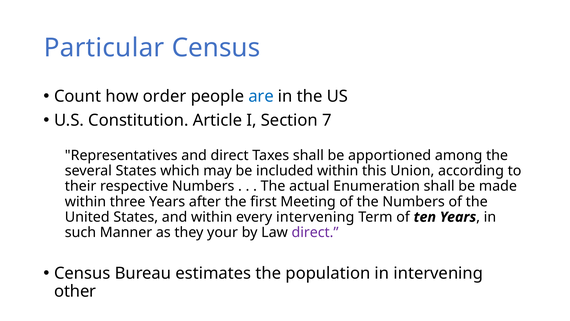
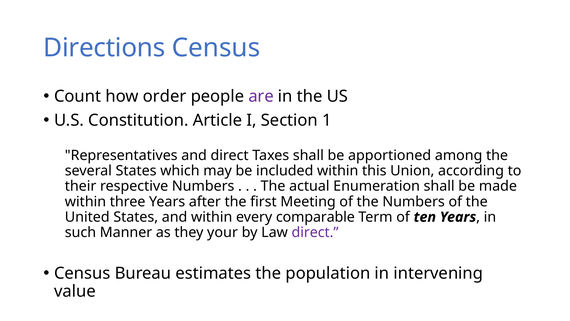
Particular: Particular -> Directions
are colour: blue -> purple
7: 7 -> 1
every intervening: intervening -> comparable
other: other -> value
